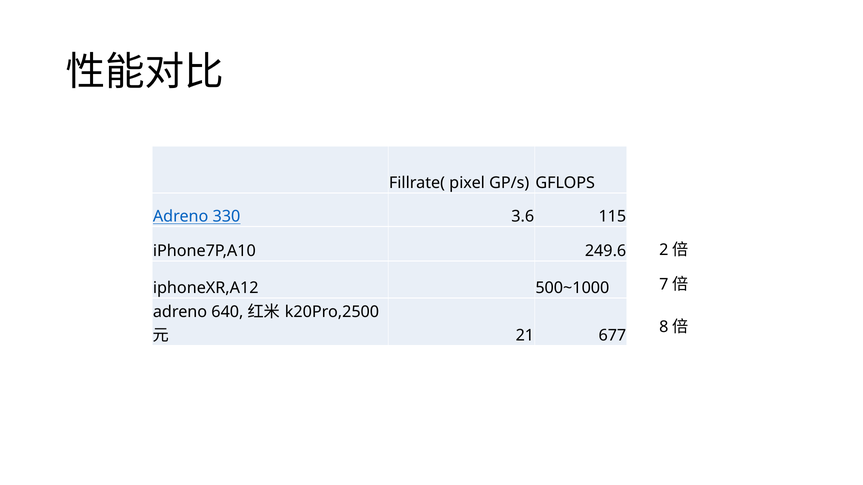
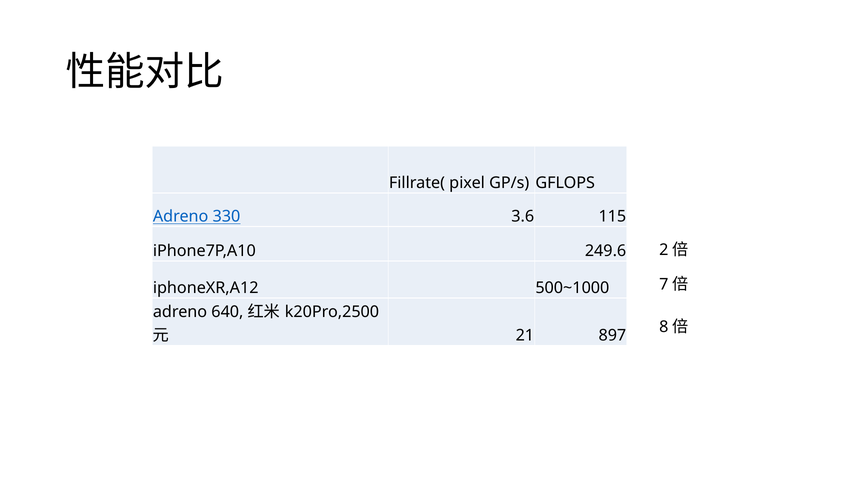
677: 677 -> 897
